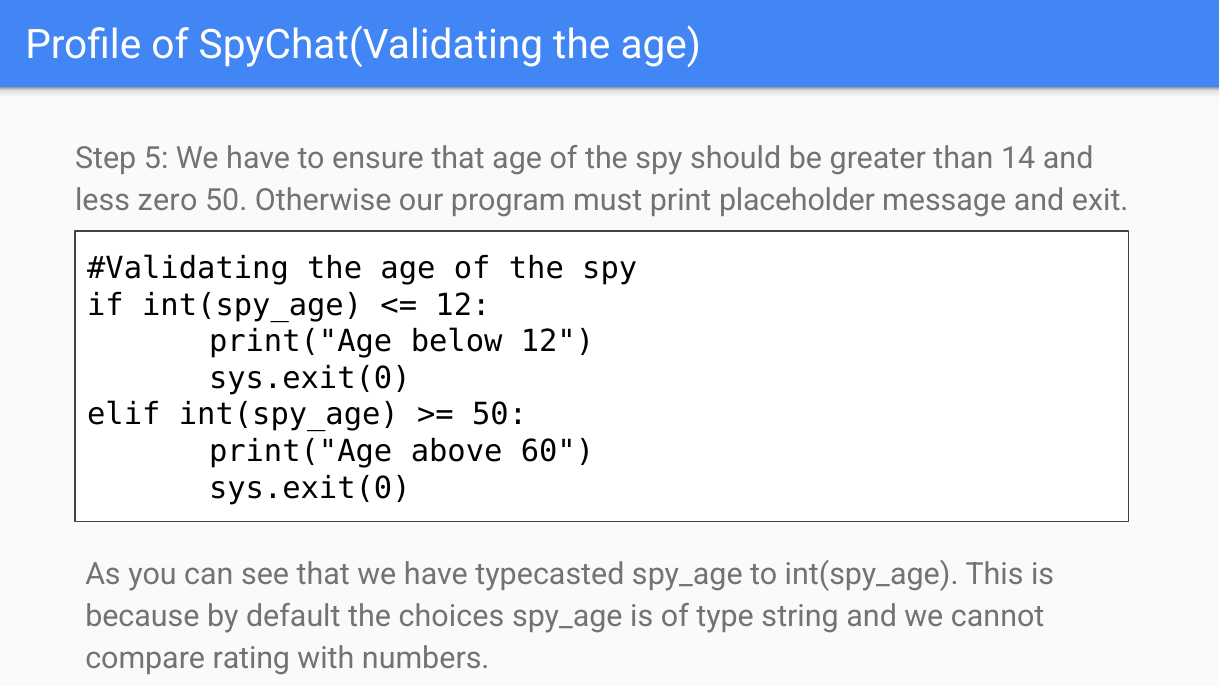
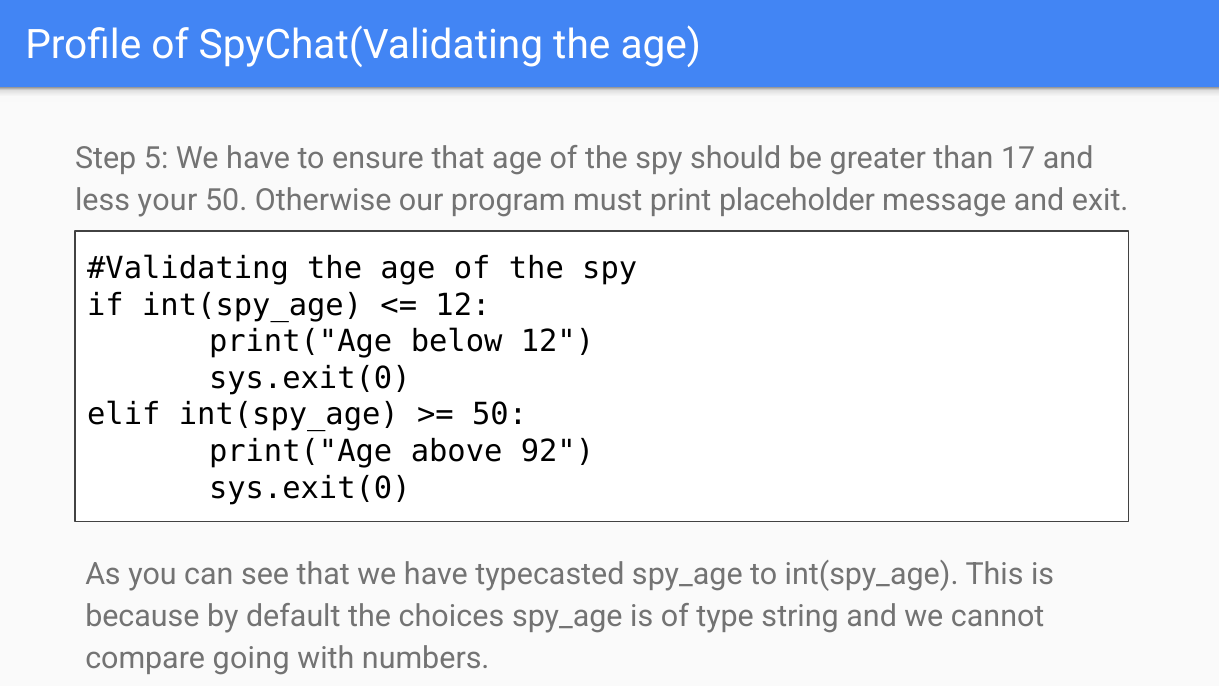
14: 14 -> 17
zero: zero -> your
60: 60 -> 92
rating: rating -> going
